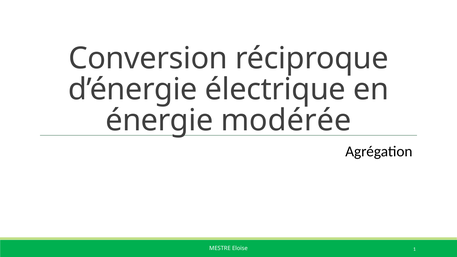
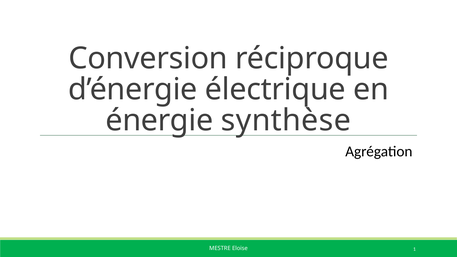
modérée: modérée -> synthèse
